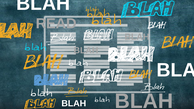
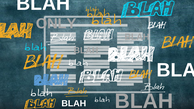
READ: READ -> ONLY
